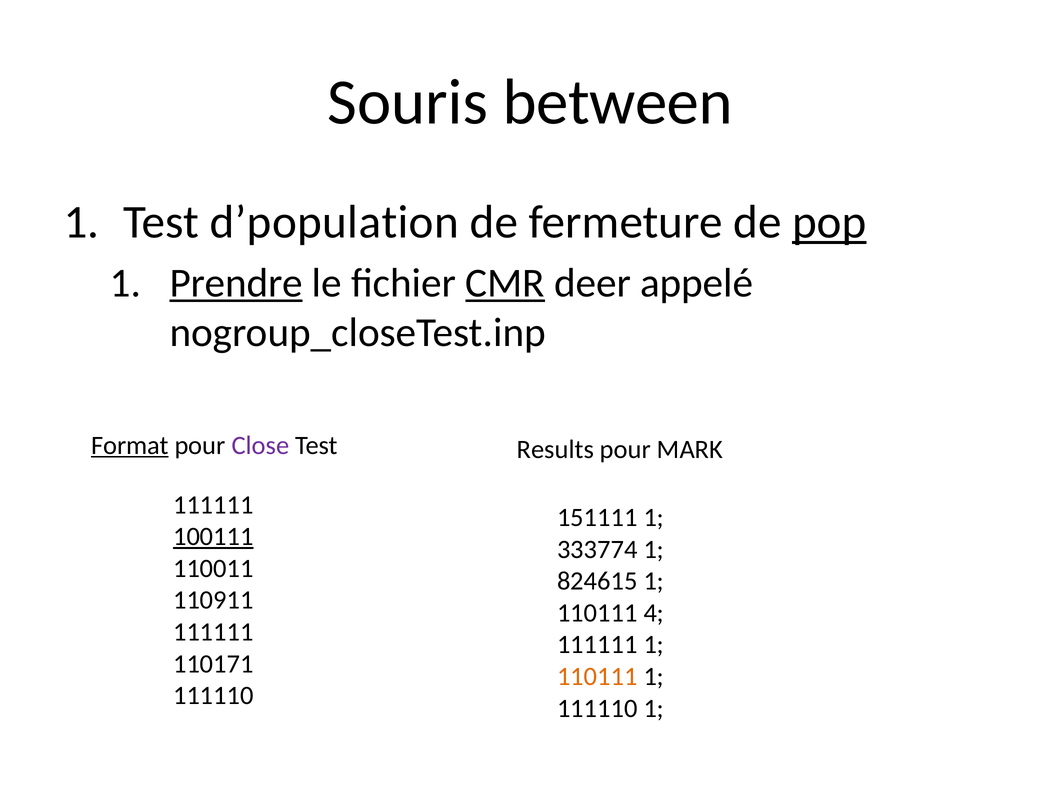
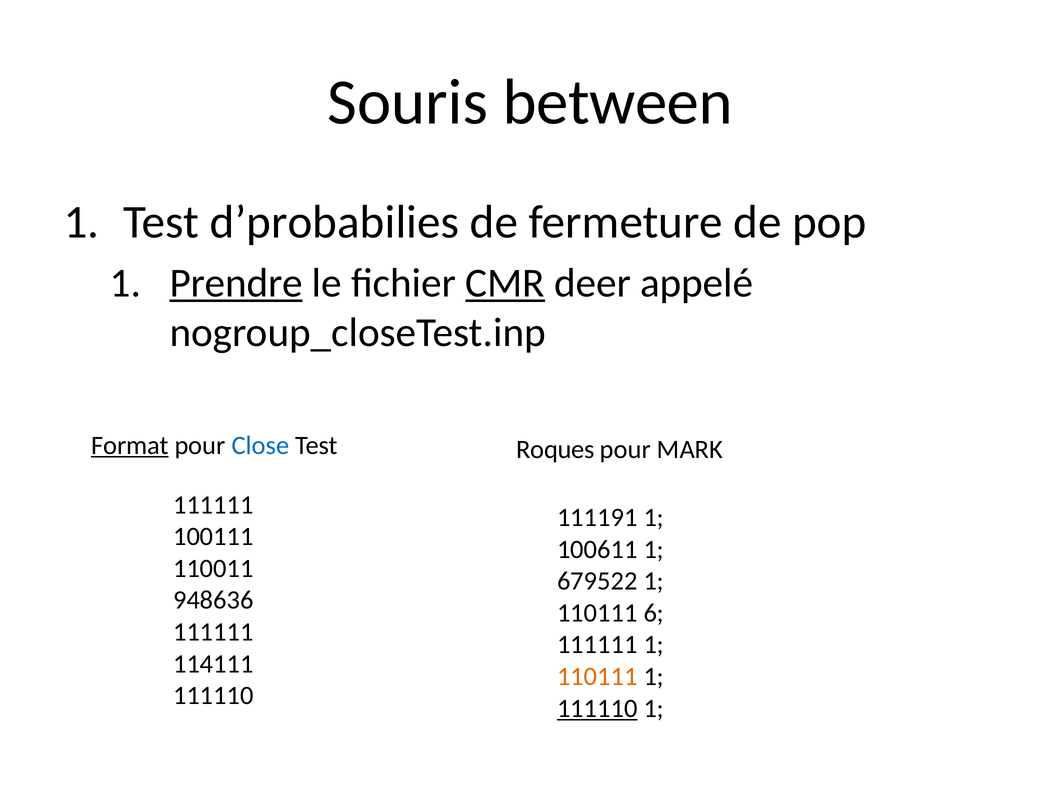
d’population: d’population -> d’probabilies
pop underline: present -> none
Close colour: purple -> blue
Results: Results -> Roques
151111: 151111 -> 111191
100111 underline: present -> none
333774: 333774 -> 100611
824615: 824615 -> 679522
110911: 110911 -> 948636
4: 4 -> 6
110171: 110171 -> 114111
111110 at (597, 708) underline: none -> present
